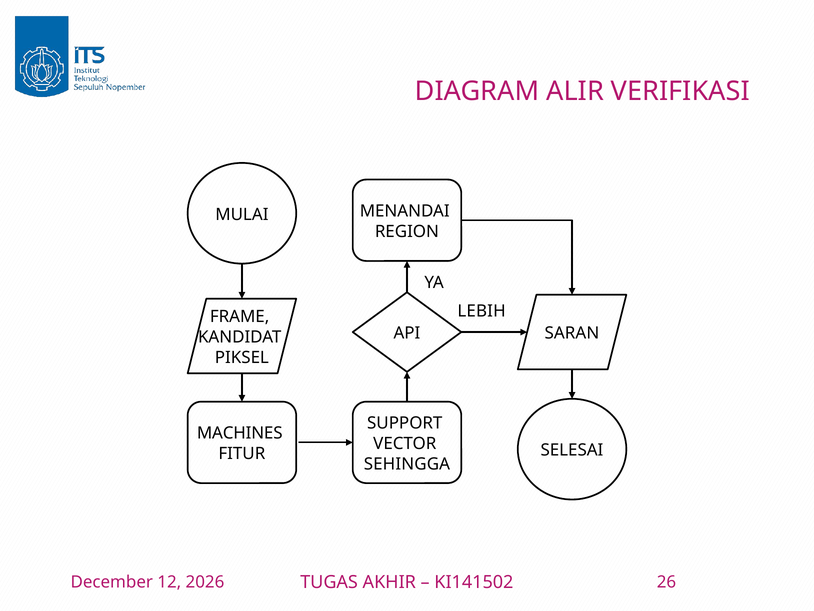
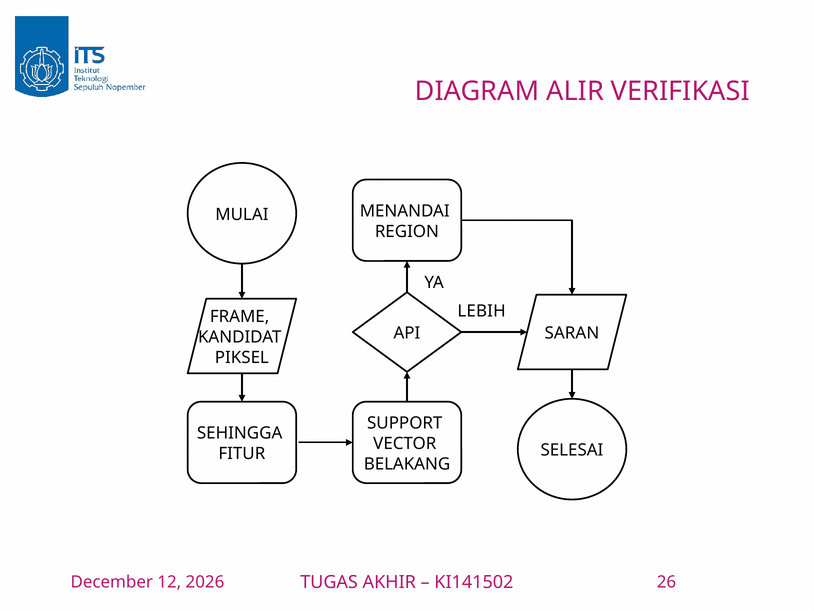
MACHINES: MACHINES -> SEHINGGA
SEHINGGA: SEHINGGA -> BELAKANG
